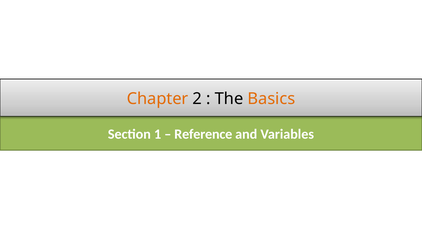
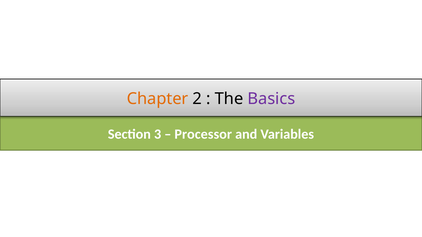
Basics colour: orange -> purple
1: 1 -> 3
Reference: Reference -> Processor
